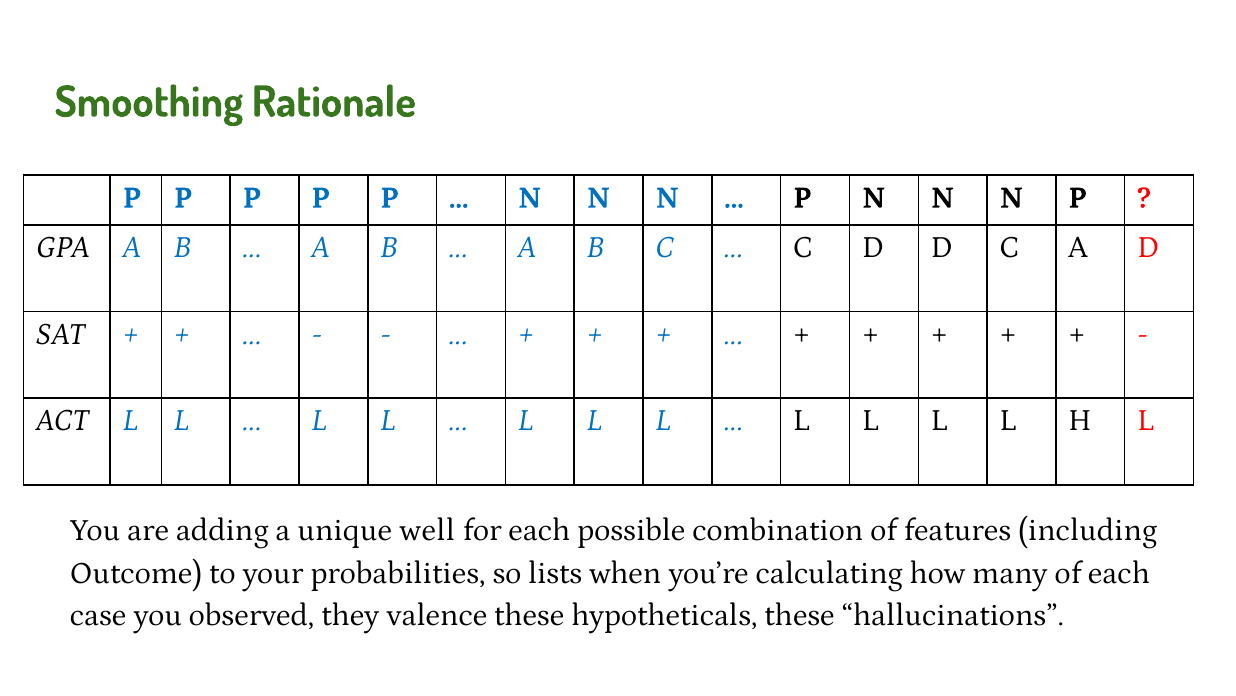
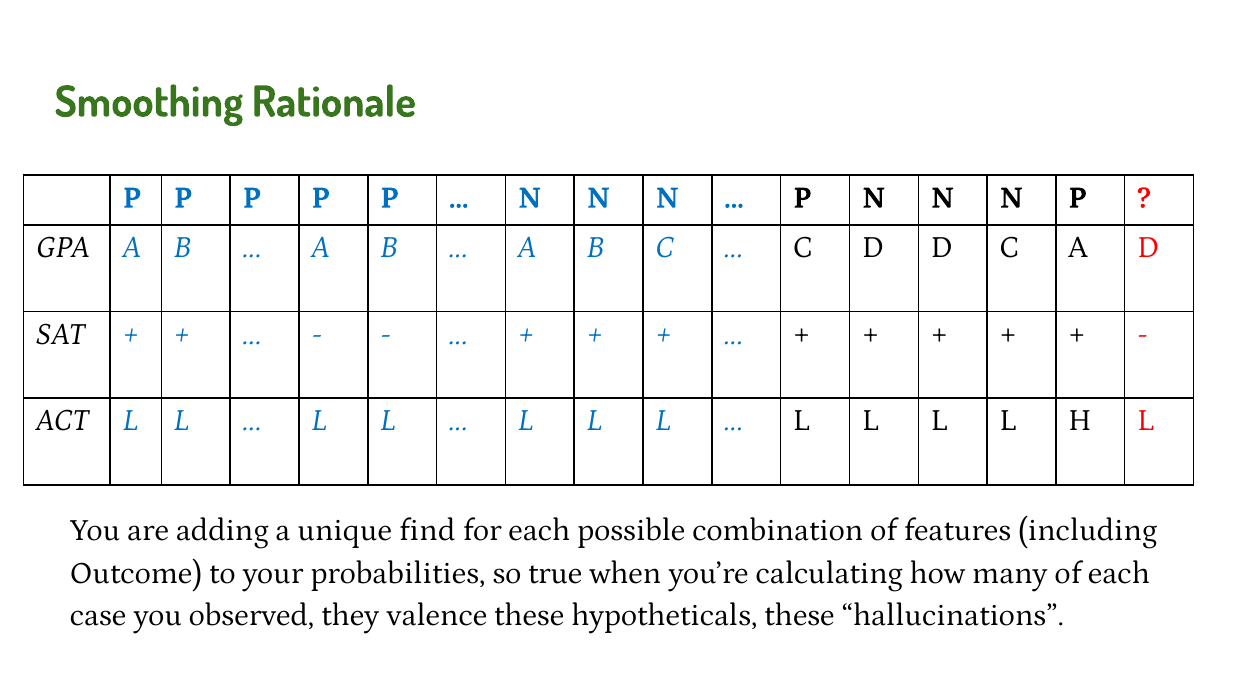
well: well -> find
lists: lists -> true
